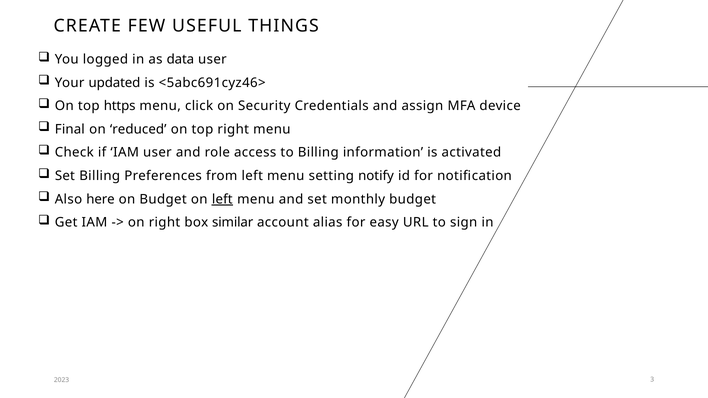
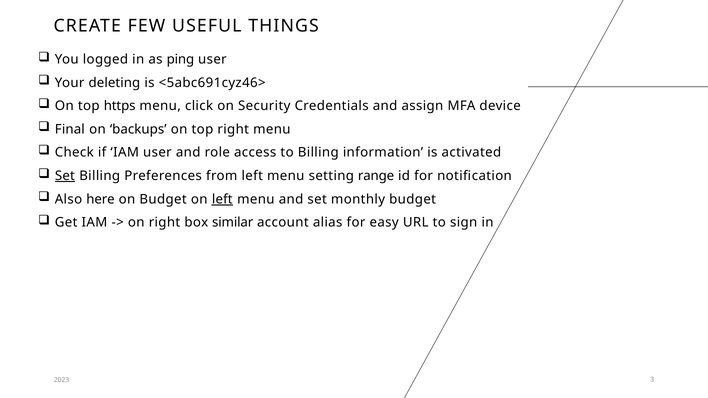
data: data -> ping
updated: updated -> deleting
reduced: reduced -> backups
Set at (65, 176) underline: none -> present
notify: notify -> range
